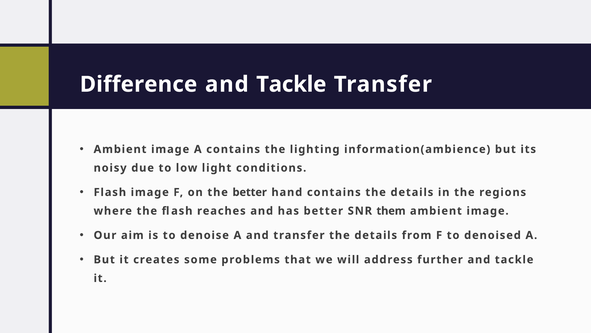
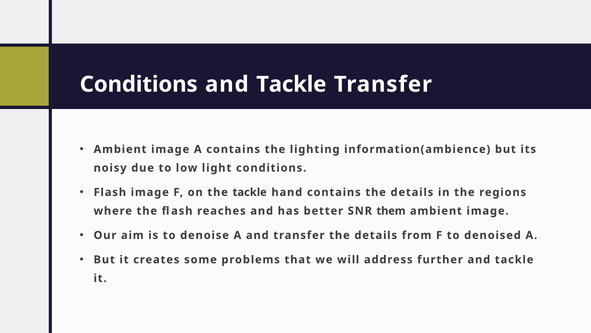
Difference at (139, 84): Difference -> Conditions
the better: better -> tackle
